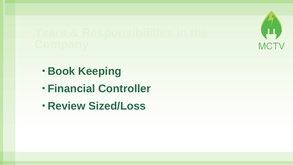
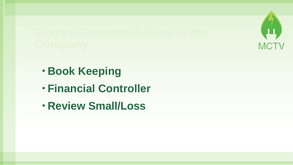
Sized/Loss: Sized/Loss -> Small/Loss
